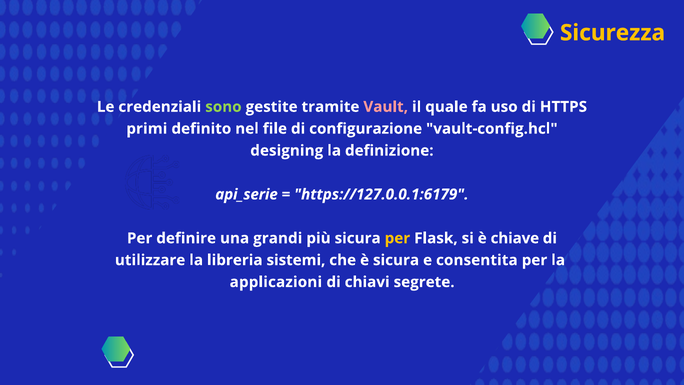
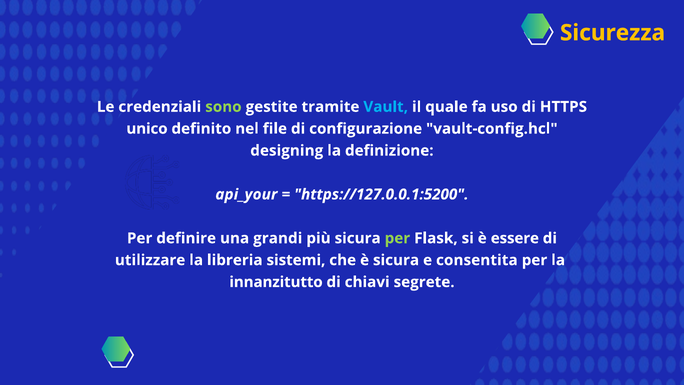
Vault colour: pink -> light blue
primi: primi -> unico
api_serie: api_serie -> api_your
https://127.0.0.1:6179: https://127.0.0.1:6179 -> https://127.0.0.1:5200
per at (397, 238) colour: yellow -> light green
chiave: chiave -> essere
applicazioni: applicazioni -> innanzitutto
